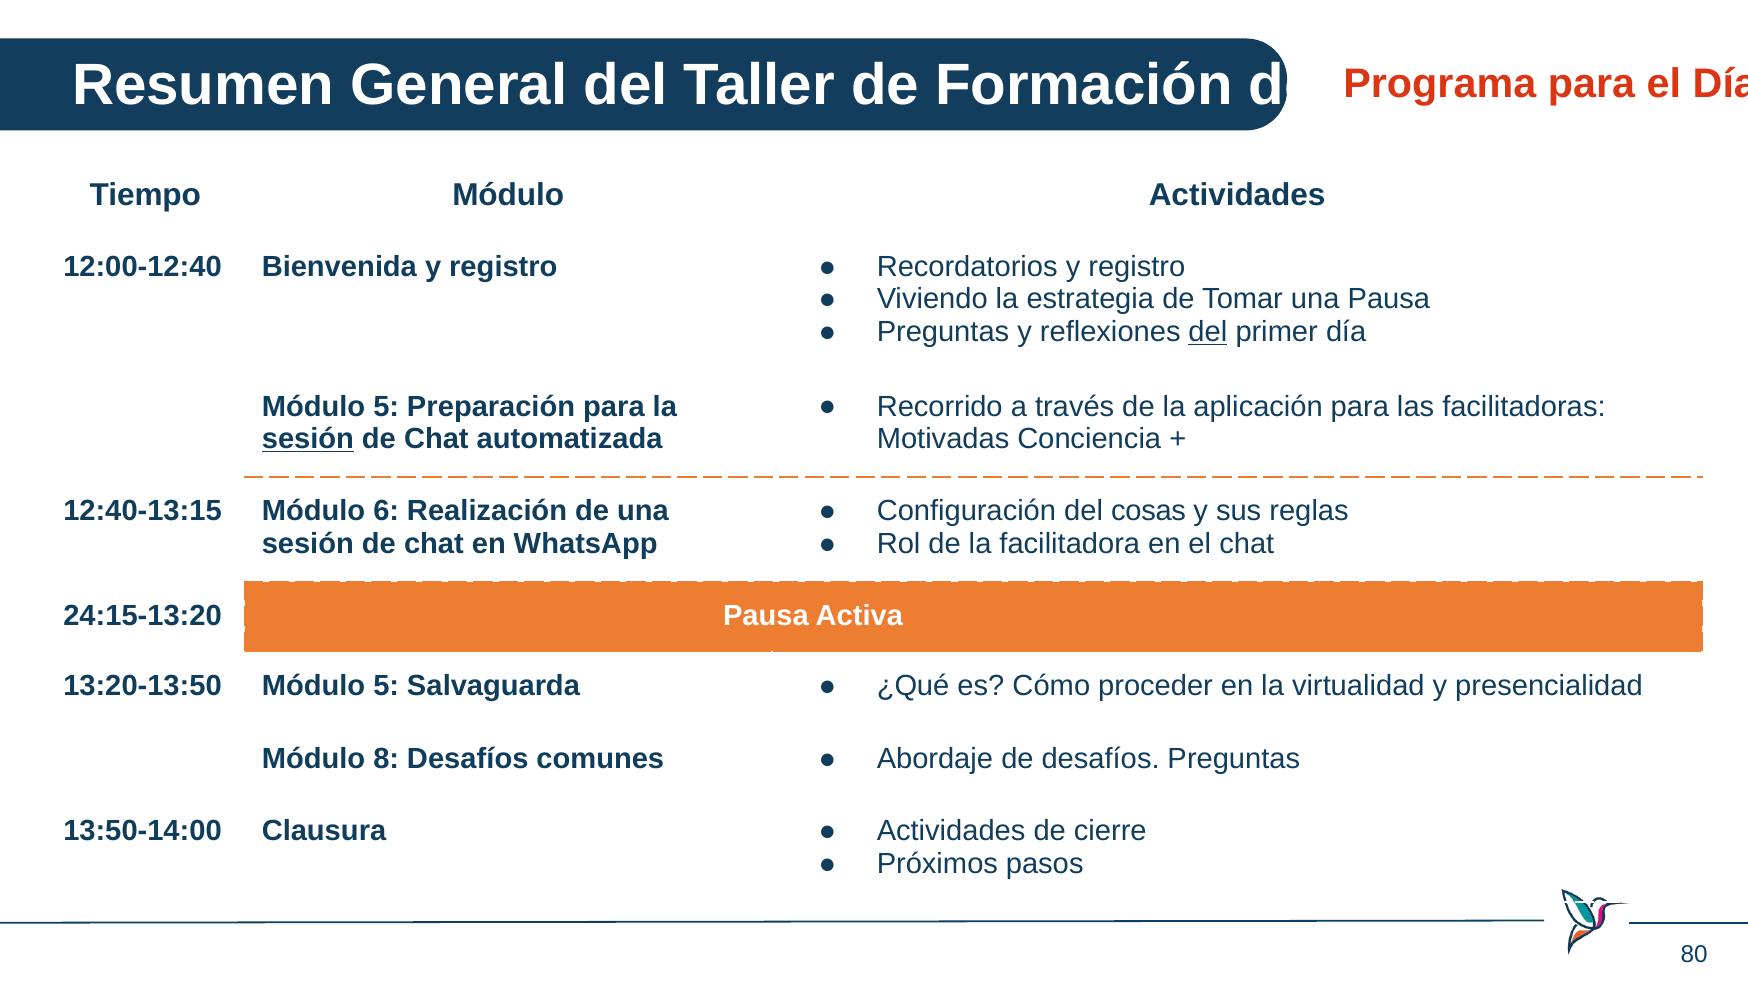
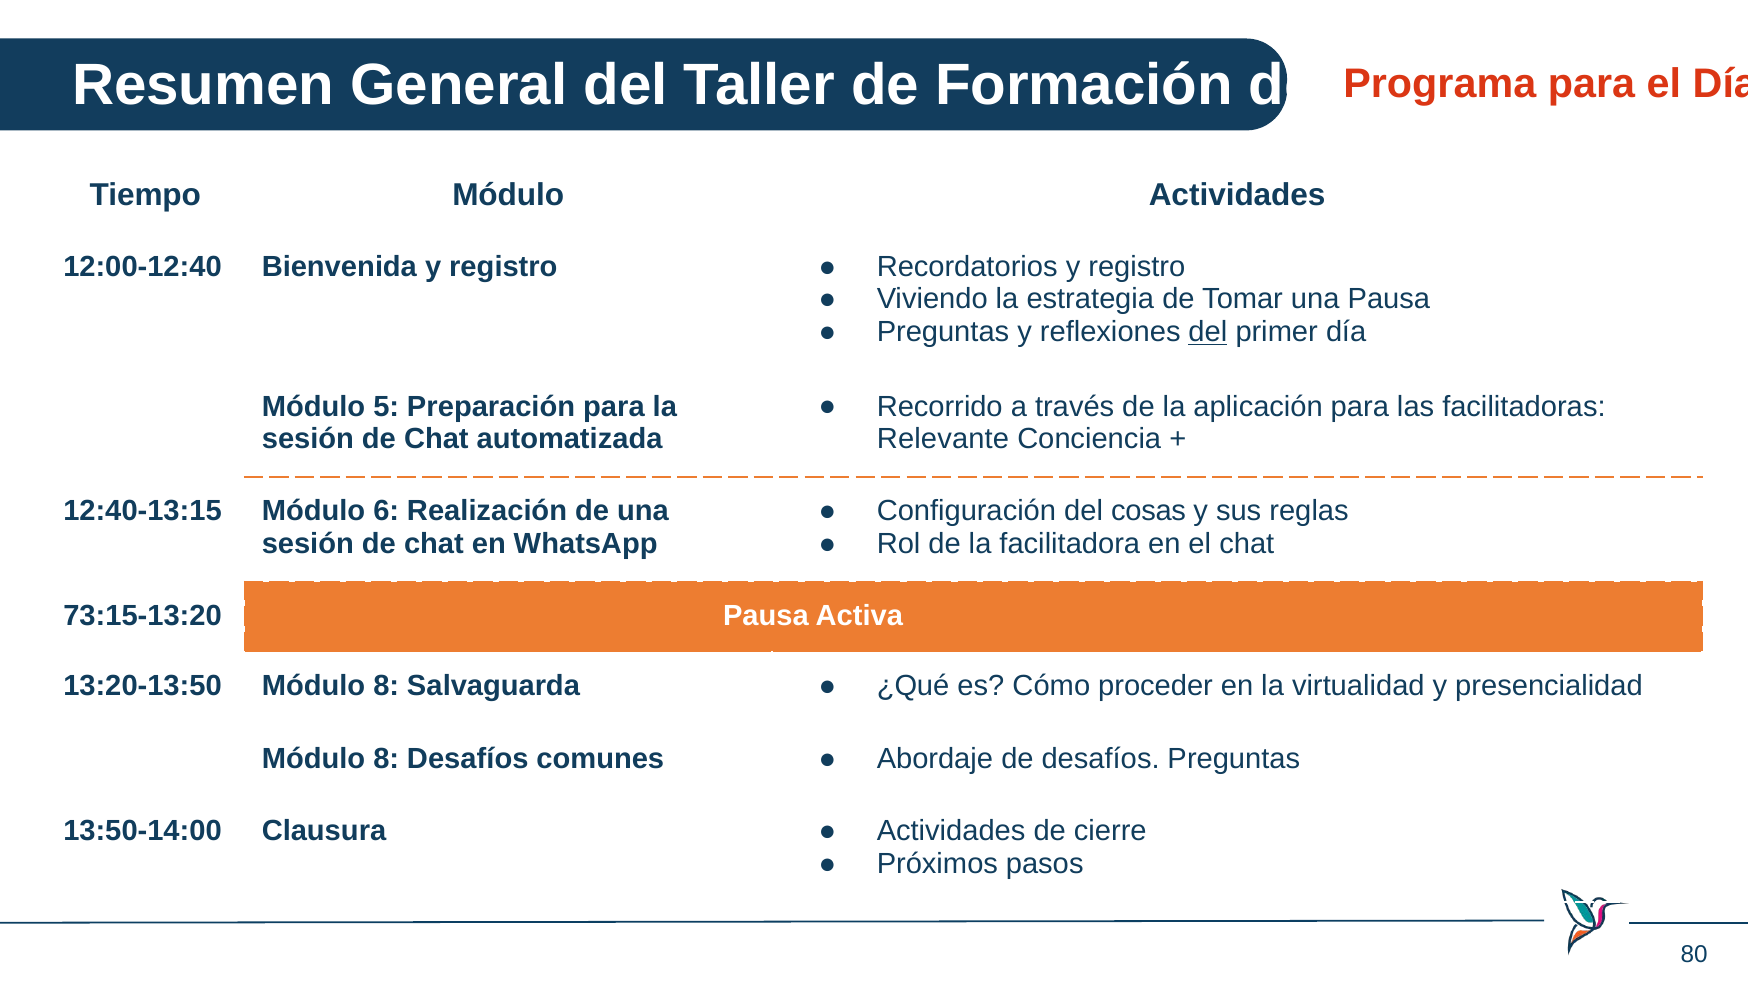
sesión at (308, 439) underline: present -> none
Motivadas: Motivadas -> Relevante
24:15-13:20: 24:15-13:20 -> 73:15-13:20
13:20-13:50 Módulo 5: 5 -> 8
